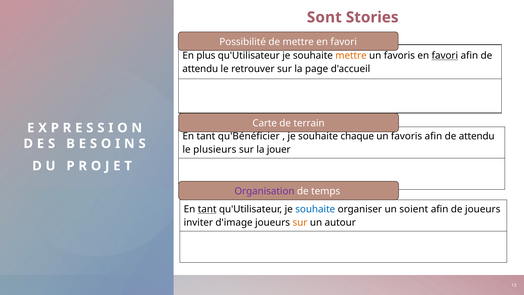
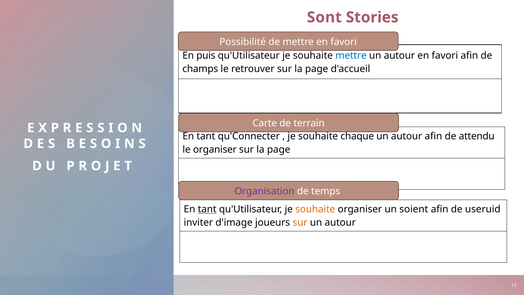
plus: plus -> puis
mettre at (351, 56) colour: orange -> blue
favoris at (399, 56): favoris -> autour
favori at (445, 56) underline: present -> none
attendu at (200, 69): attendu -> champs
qu'Bénéficier: qu'Bénéficier -> qu'Connecter
favoris at (407, 136): favoris -> autour
le plusieurs: plusieurs -> organiser
jouer at (279, 150): jouer -> page
souhaite at (315, 209) colour: blue -> orange
de joueurs: joueurs -> useruid
